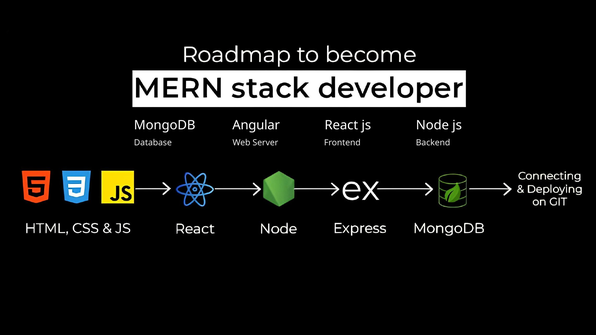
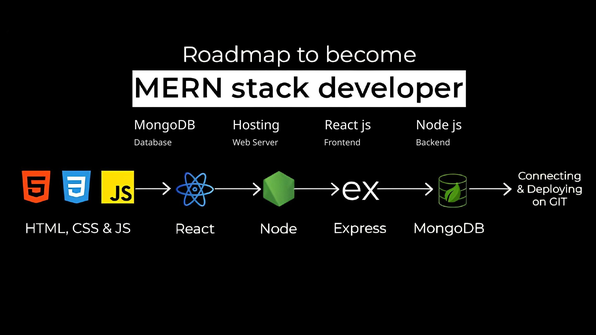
Angular: Angular -> Hosting
